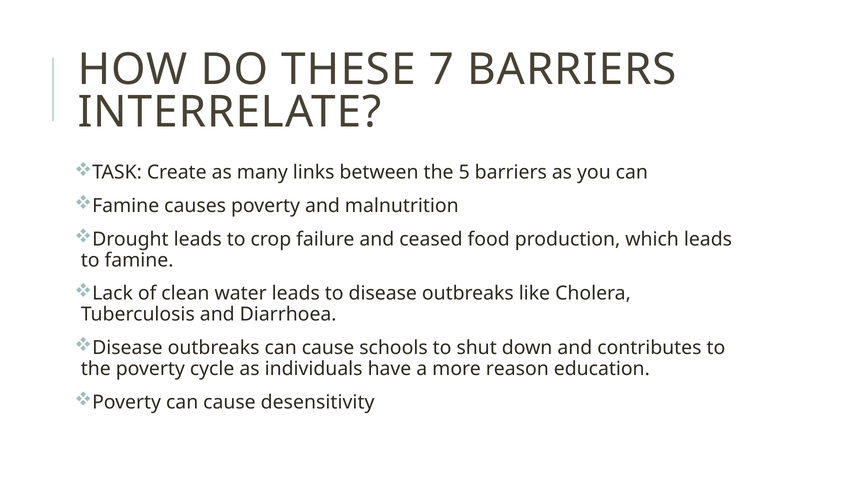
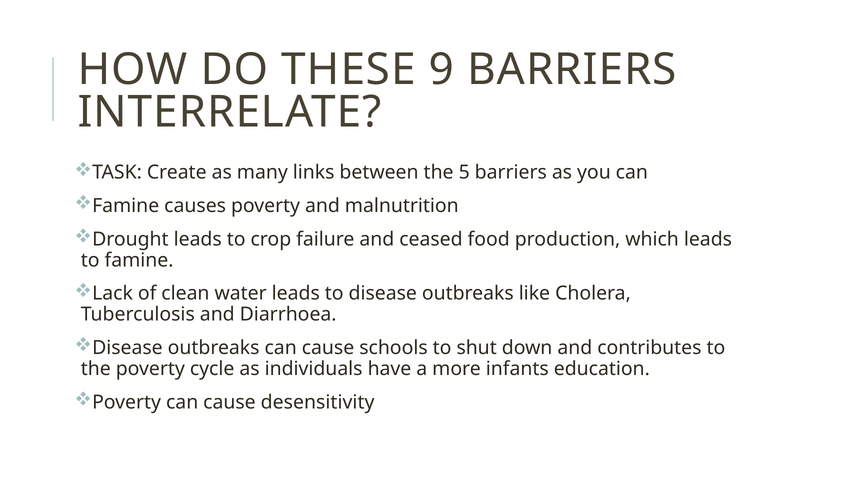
7: 7 -> 9
reason: reason -> infants
